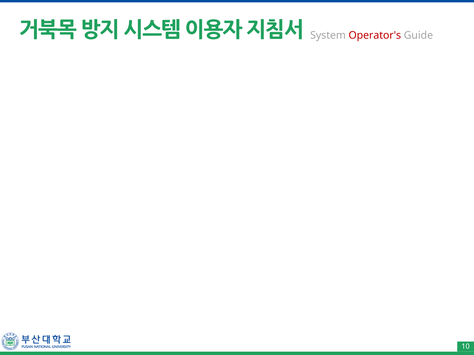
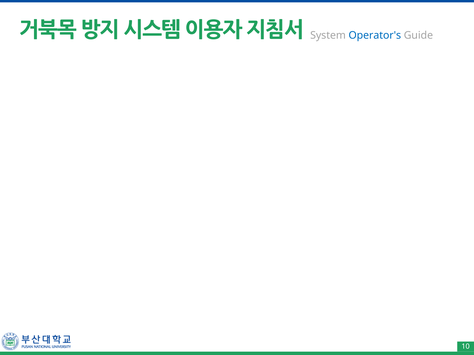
Operator's colour: red -> blue
